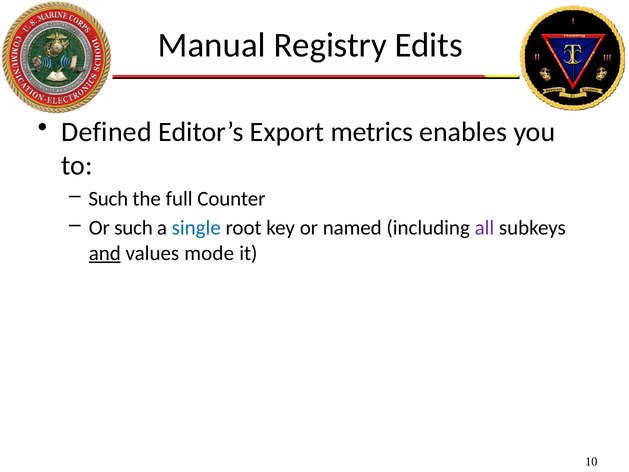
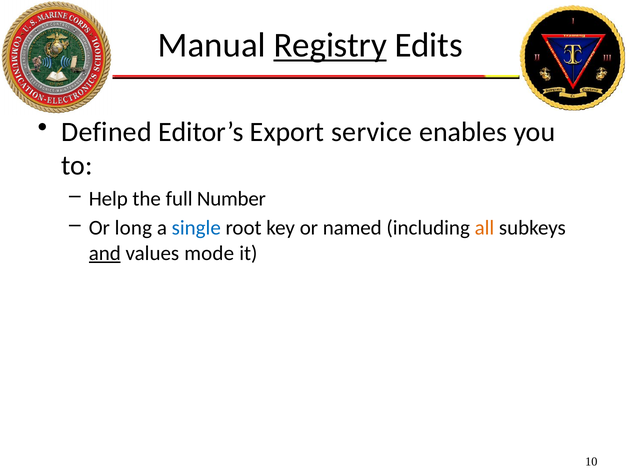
Registry underline: none -> present
metrics: metrics -> service
Such at (108, 199): Such -> Help
Counter: Counter -> Number
Or such: such -> long
all colour: purple -> orange
